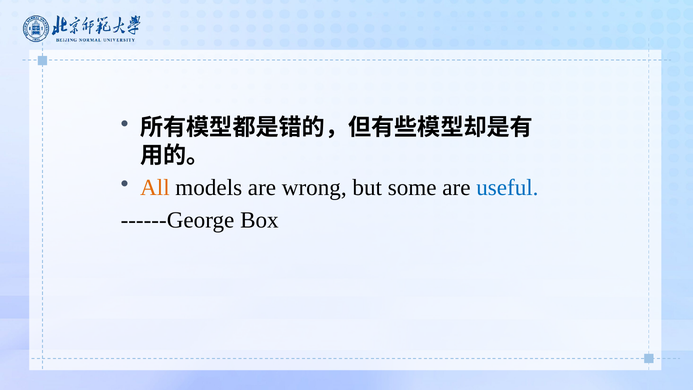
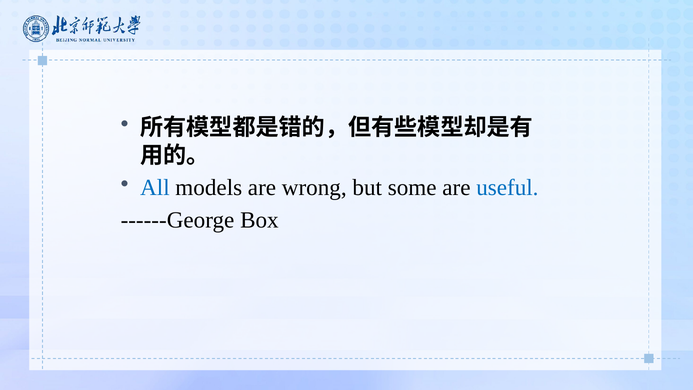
All colour: orange -> blue
